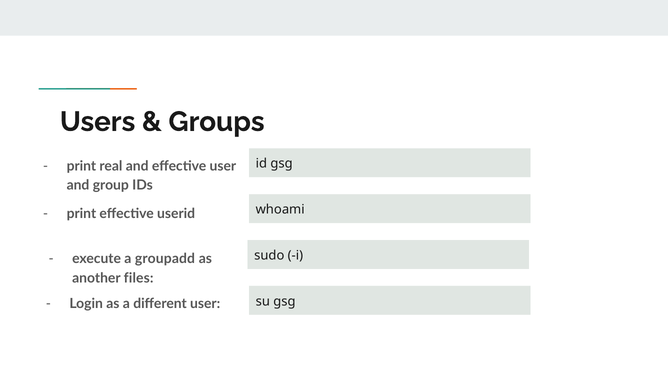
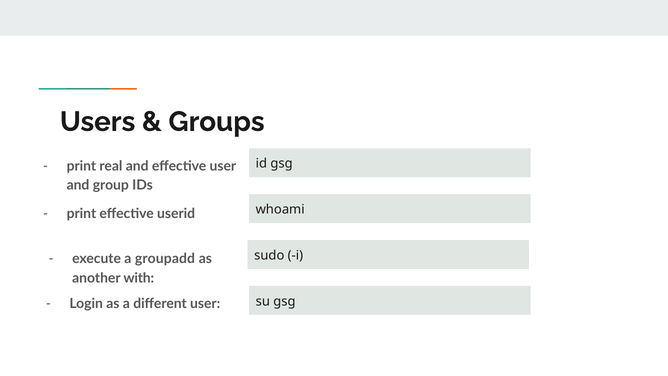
files: files -> with
